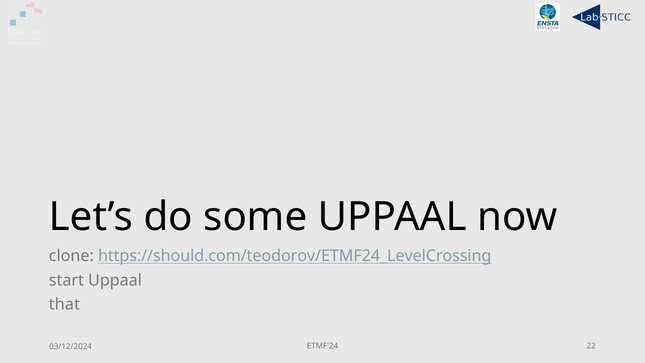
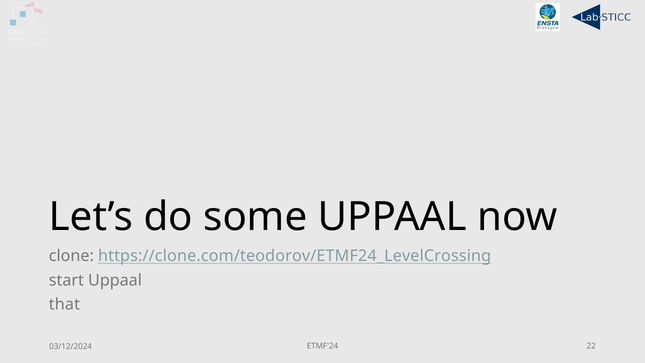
https://should.com/teodorov/ETMF24_LevelCrossing: https://should.com/teodorov/ETMF24_LevelCrossing -> https://clone.com/teodorov/ETMF24_LevelCrossing
